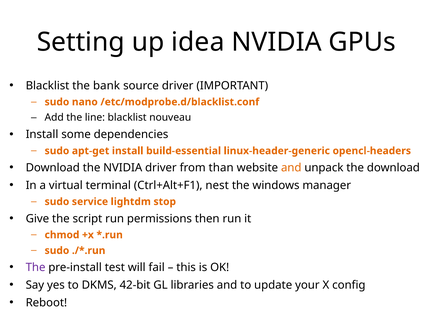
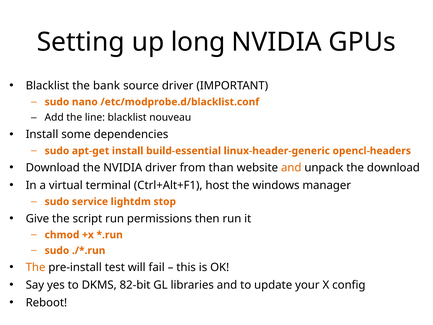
idea: idea -> long
nest: nest -> host
The at (36, 267) colour: purple -> orange
42-bit: 42-bit -> 82-bit
